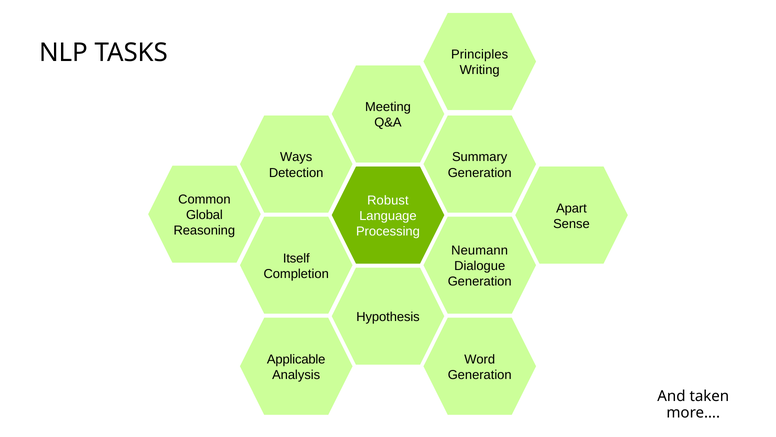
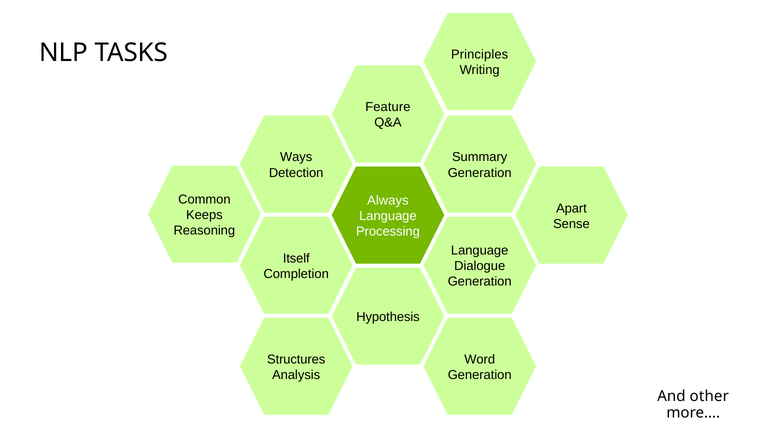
Meeting: Meeting -> Feature
Robust: Robust -> Always
Global: Global -> Keeps
Neumann at (480, 250): Neumann -> Language
Applicable: Applicable -> Structures
taken: taken -> other
